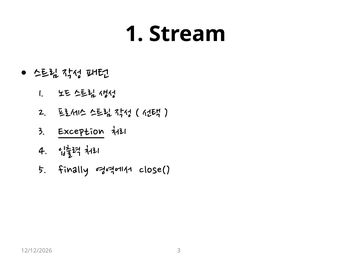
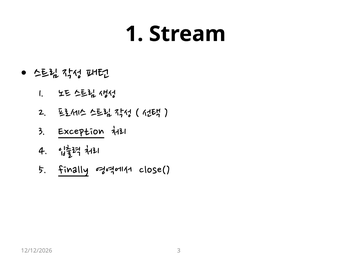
finally underline: none -> present
